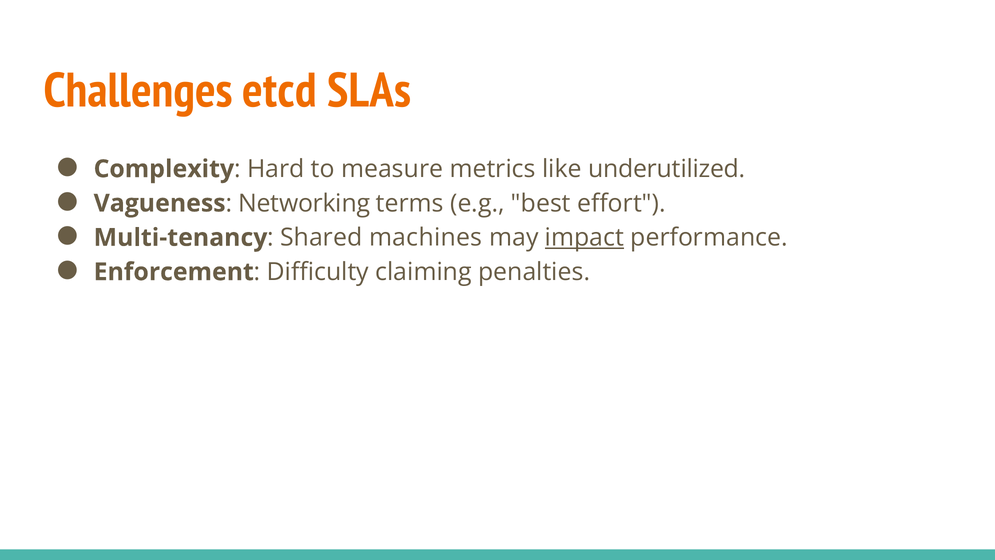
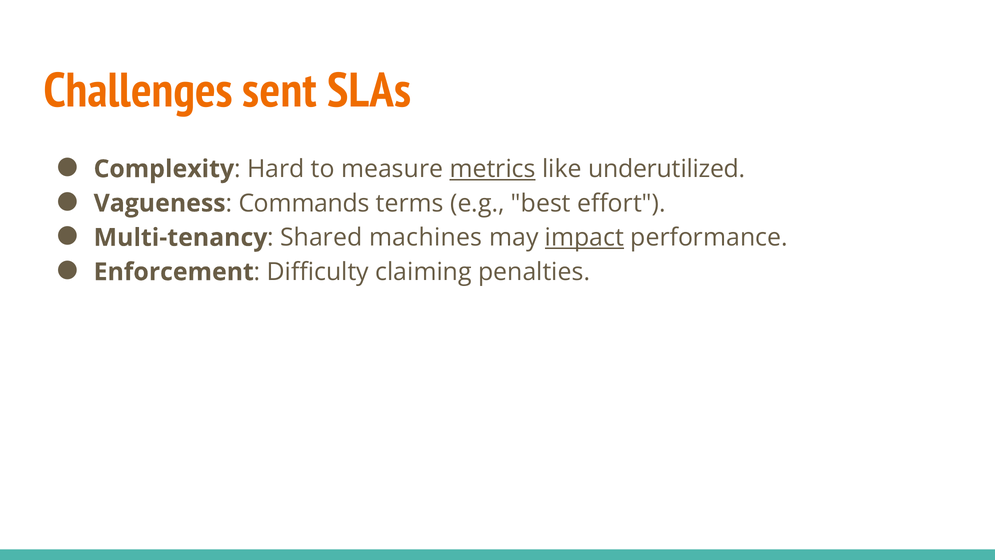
etcd: etcd -> sent
metrics underline: none -> present
Networking: Networking -> Commands
